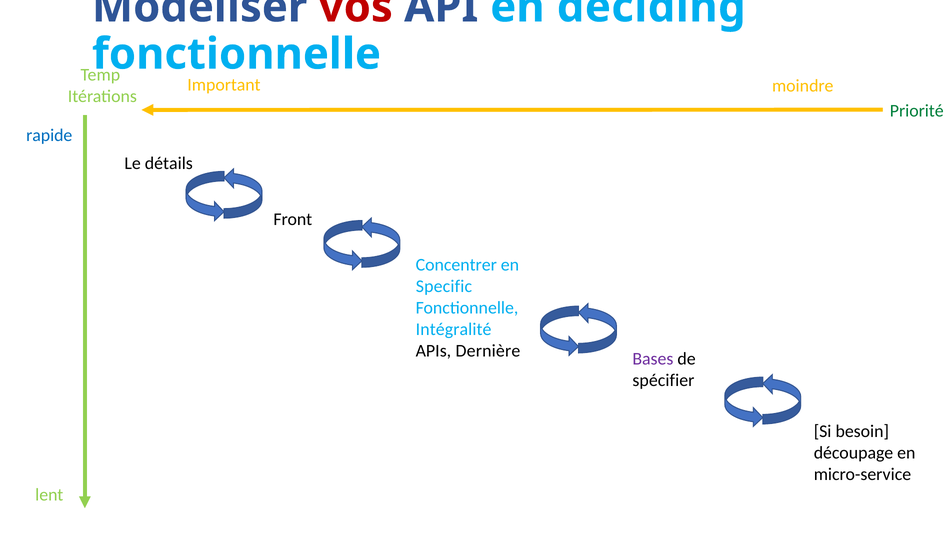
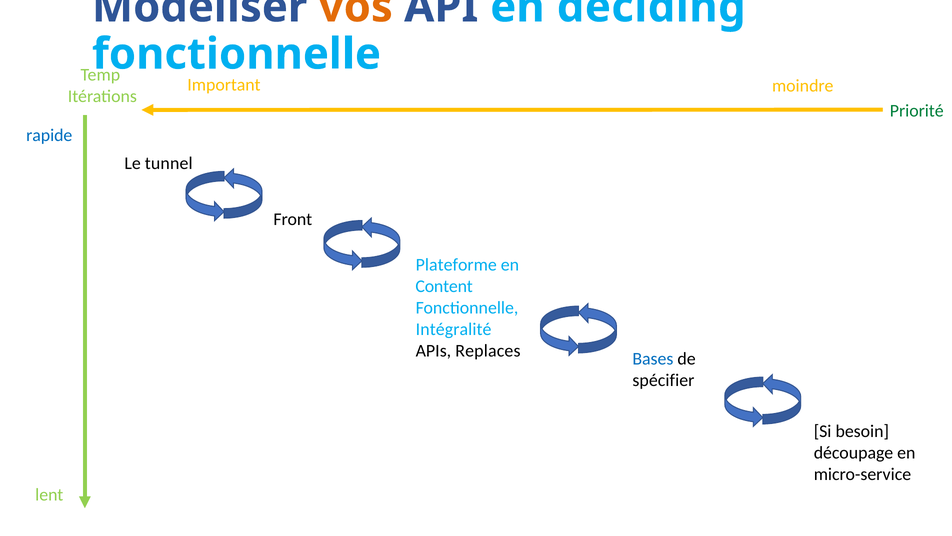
vos colour: red -> orange
détails: détails -> tunnel
Concentrer: Concentrer -> Plateforme
Specific: Specific -> Content
Dernière: Dernière -> Replaces
Bases colour: purple -> blue
